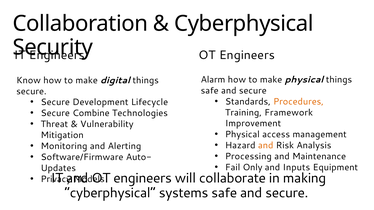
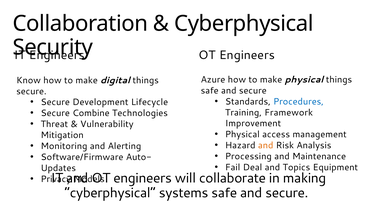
Alarm: Alarm -> Azure
Procedures colour: orange -> blue
Only: Only -> Deal
Inputs: Inputs -> Topics
